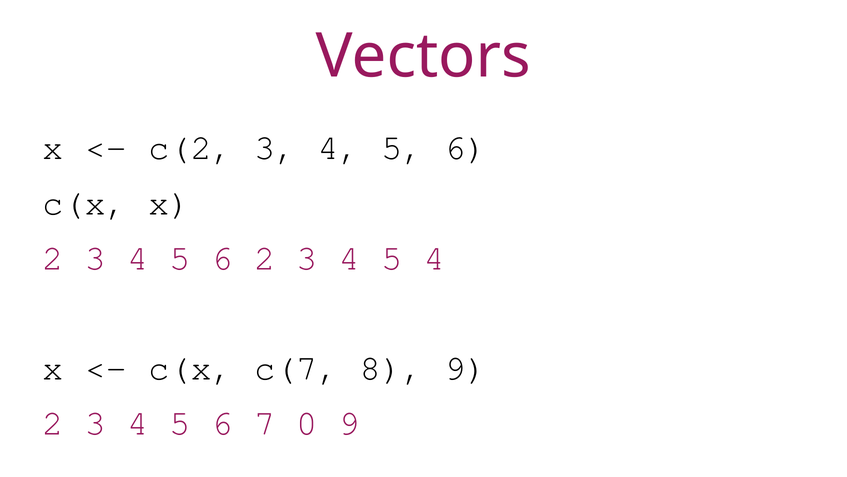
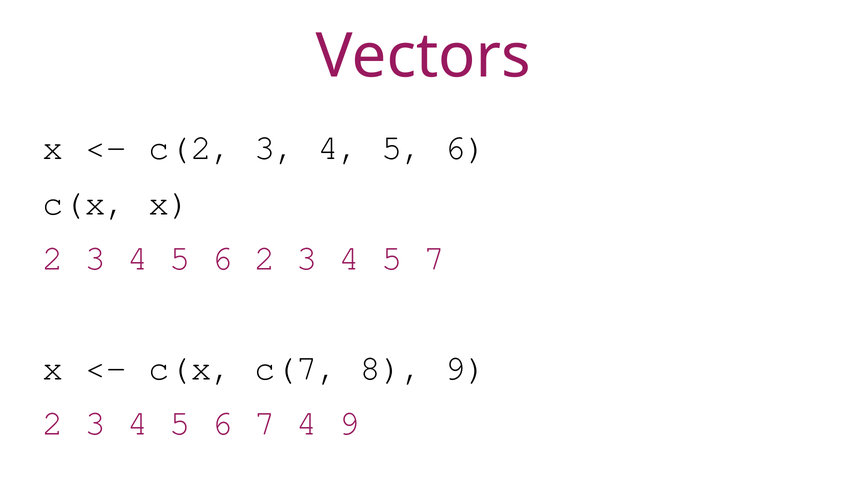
5 4: 4 -> 7
7 0: 0 -> 4
